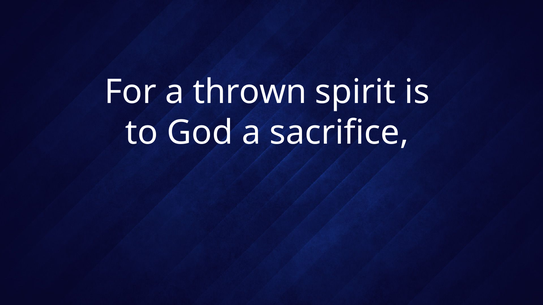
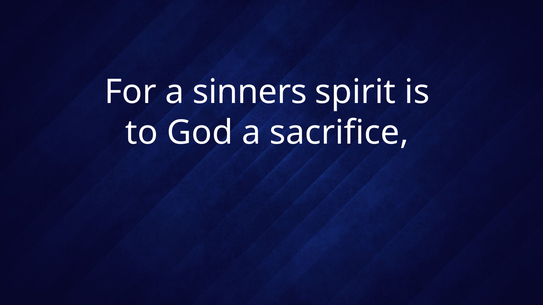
thrown: thrown -> sinners
